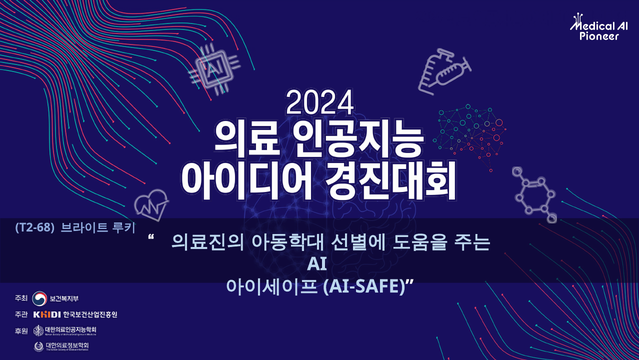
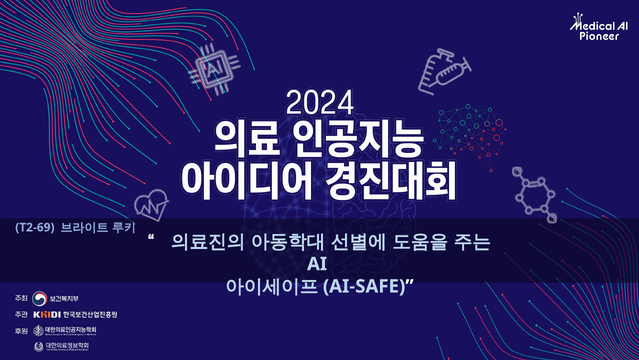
T2-68: T2-68 -> T2-69
